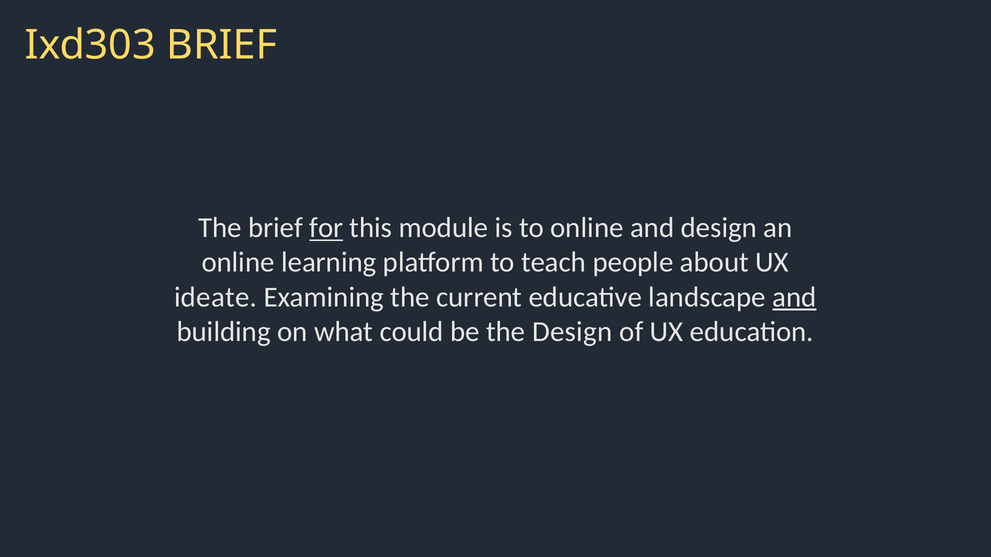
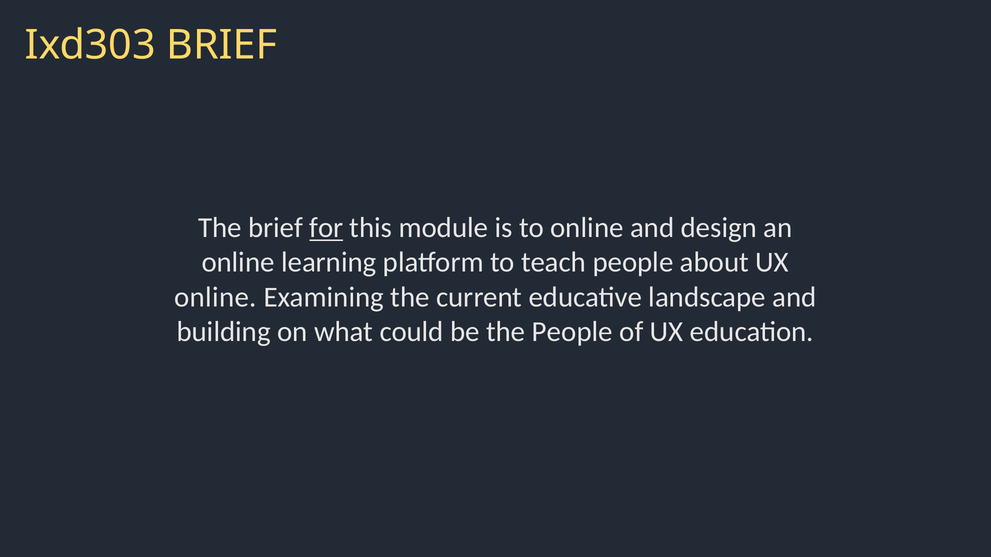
ideate at (216, 297): ideate -> online
and at (794, 297) underline: present -> none
the Design: Design -> People
